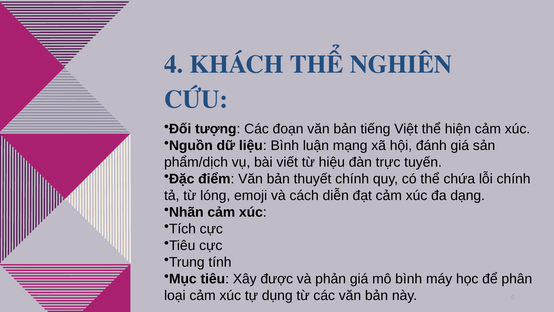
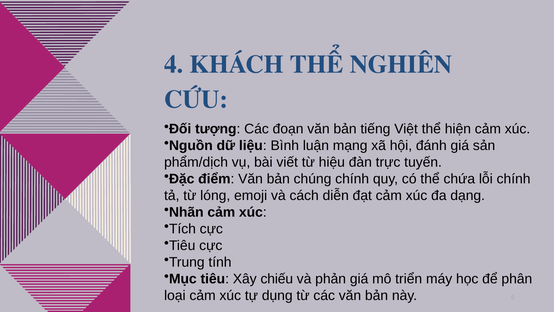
thuyết: thuyết -> chúng
được: được -> chiếu
mô bình: bình -> triển
